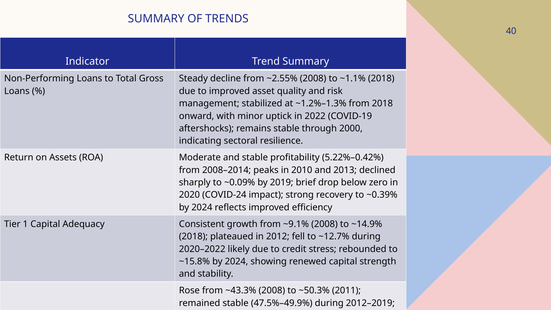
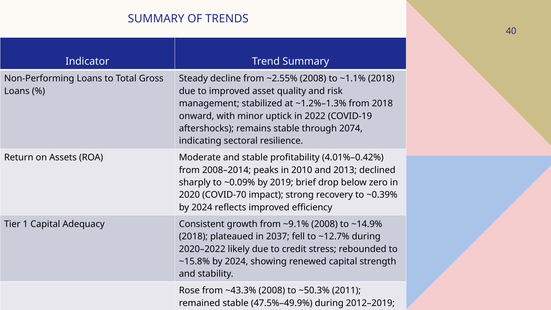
2000: 2000 -> 2074
5.22%–0.42%: 5.22%–0.42% -> 4.01%–0.42%
COVID-24: COVID-24 -> COVID-70
2012: 2012 -> 2037
